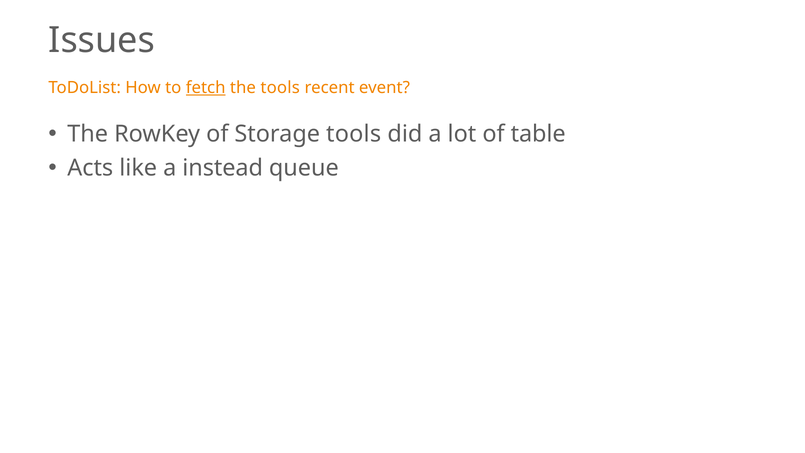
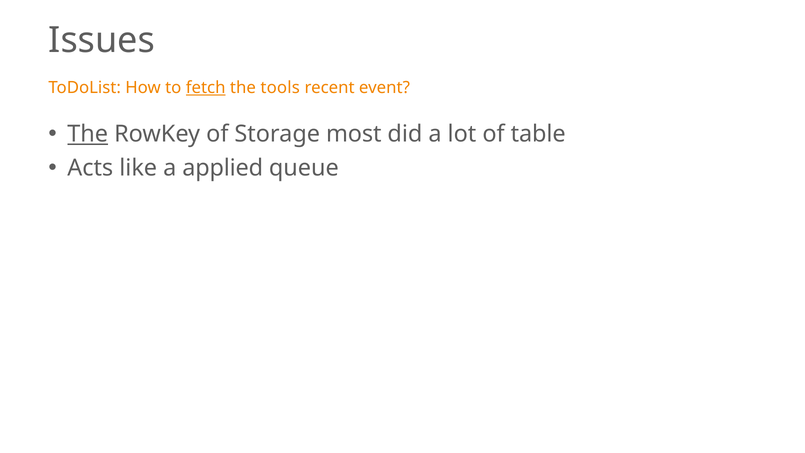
The at (88, 134) underline: none -> present
Storage tools: tools -> most
instead: instead -> applied
